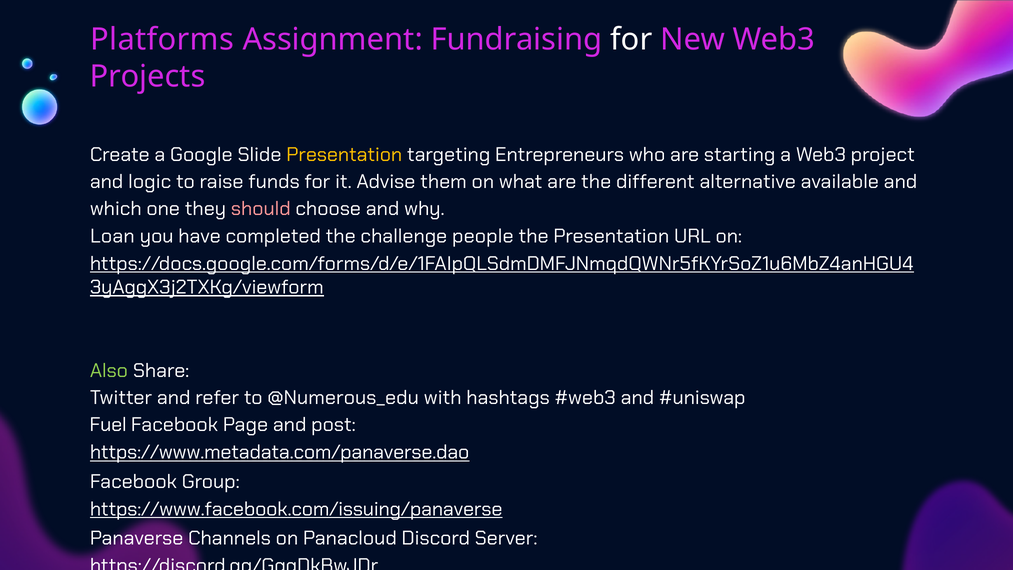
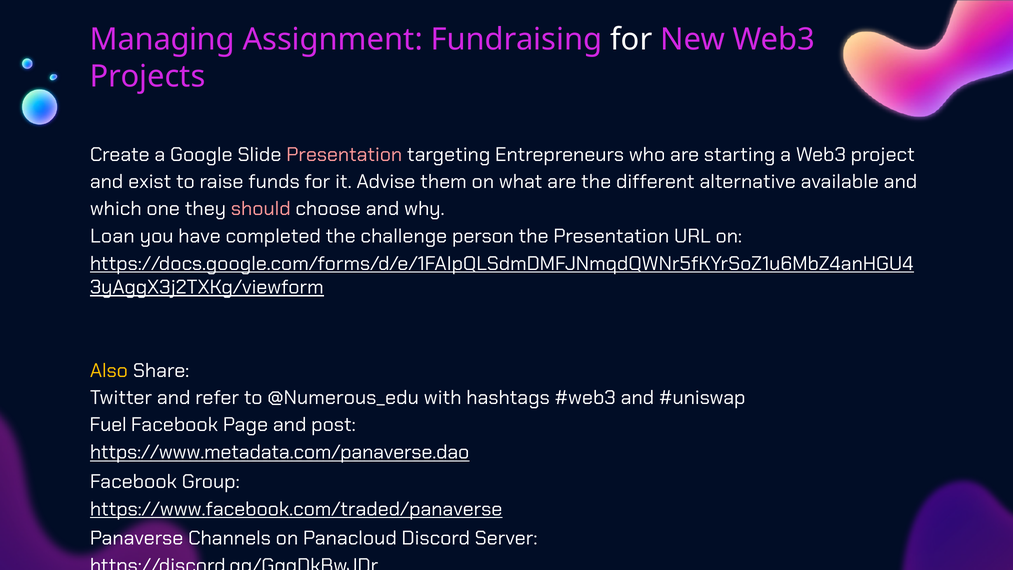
Platforms: Platforms -> Managing
Presentation at (344, 155) colour: yellow -> pink
logic: logic -> exist
people: people -> person
Also colour: light green -> yellow
https://www.facebook.com/issuing/panaverse: https://www.facebook.com/issuing/panaverse -> https://www.facebook.com/traded/panaverse
